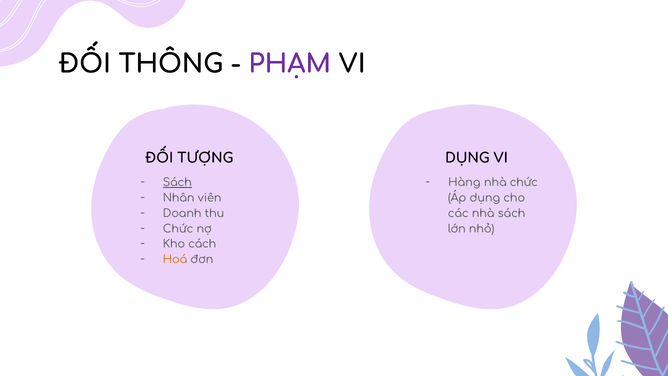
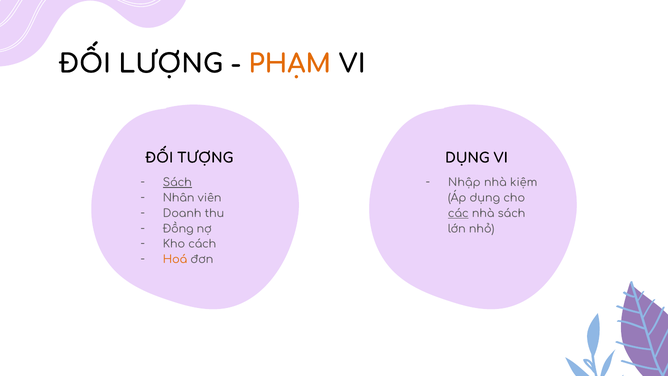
THÔNG: THÔNG -> LƯỢNG
PHẠM colour: purple -> orange
Hàng: Hàng -> Nhập
nhà chức: chức -> kiệm
các underline: none -> present
Chức at (178, 229): Chức -> Đồng
